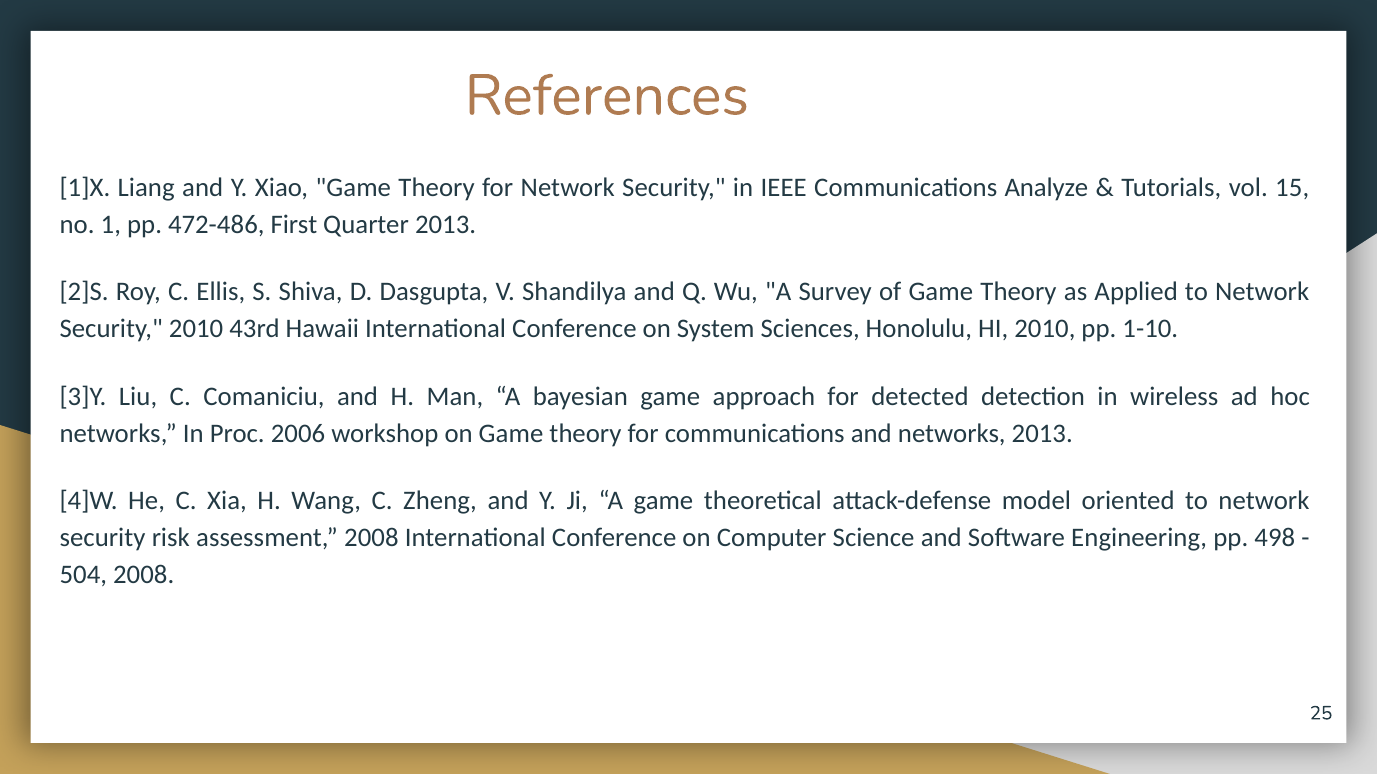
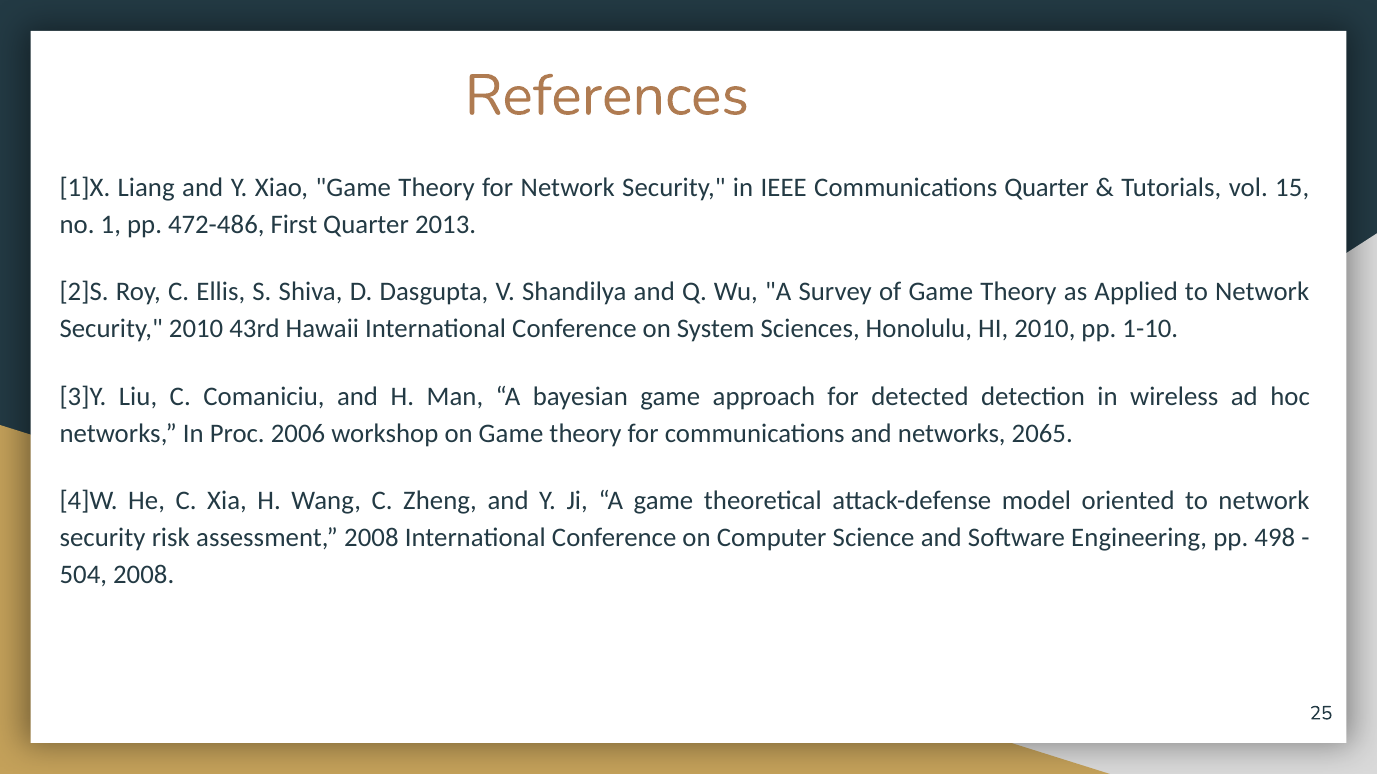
Communications Analyze: Analyze -> Quarter
networks 2013: 2013 -> 2065
